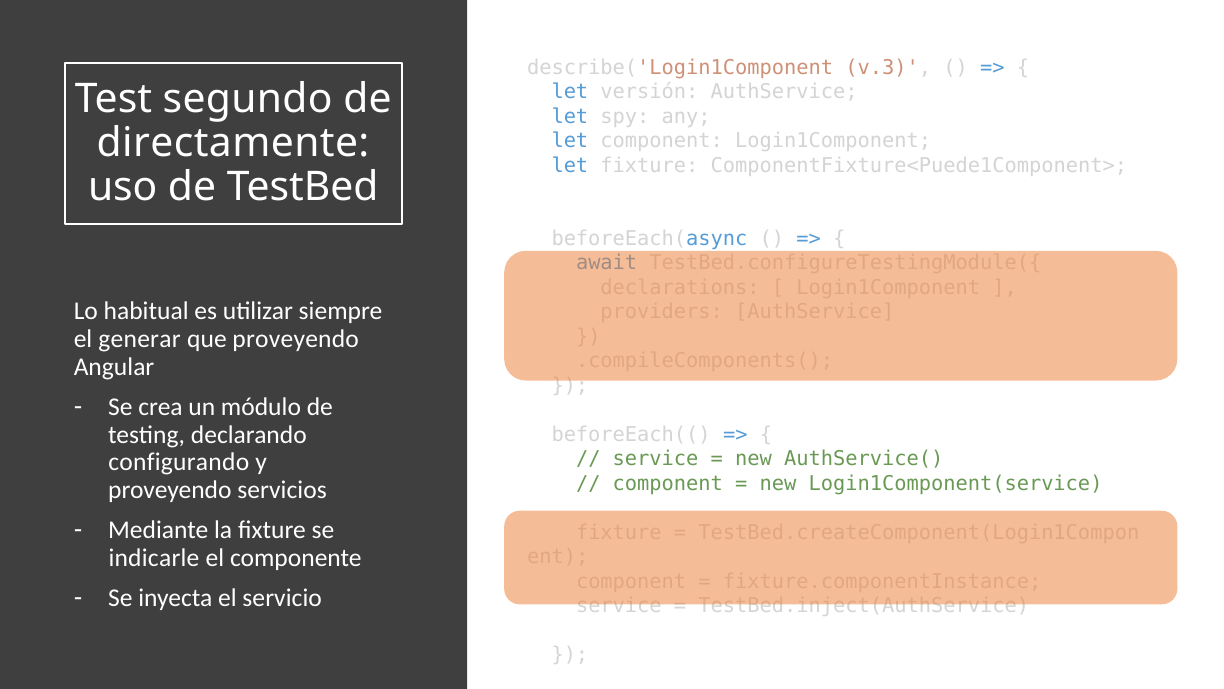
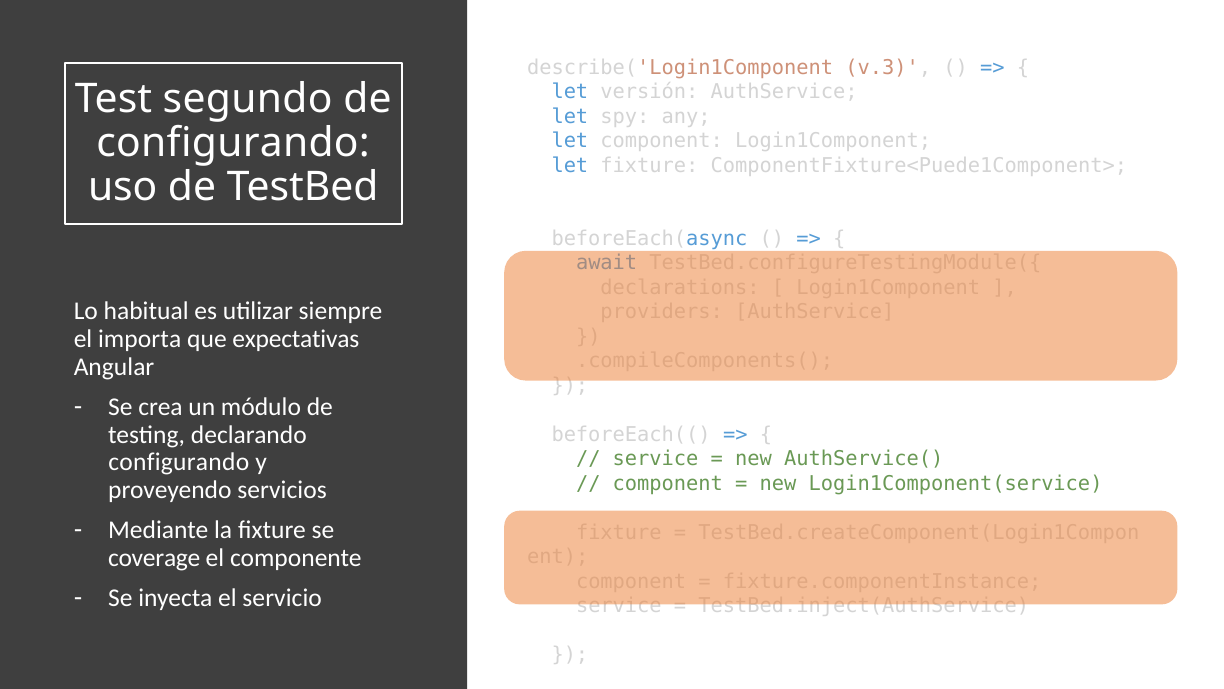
directamente at (233, 143): directamente -> configurando
generar: generar -> importa
que proveyendo: proveyendo -> expectativas
indicarle: indicarle -> coverage
